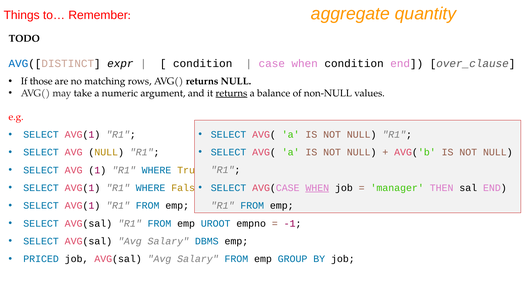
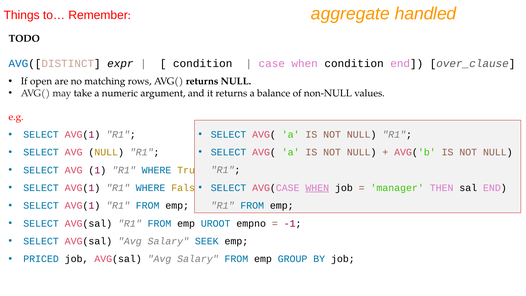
quantity: quantity -> handled
those: those -> open
returns at (231, 93) underline: present -> none
DBMS: DBMS -> SEEK
